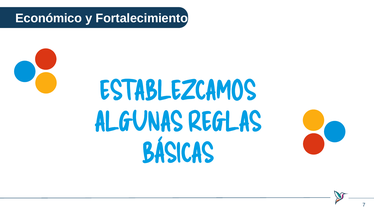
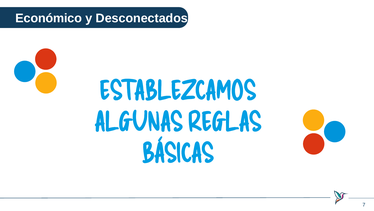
Fortalecimiento: Fortalecimiento -> Desconectados
